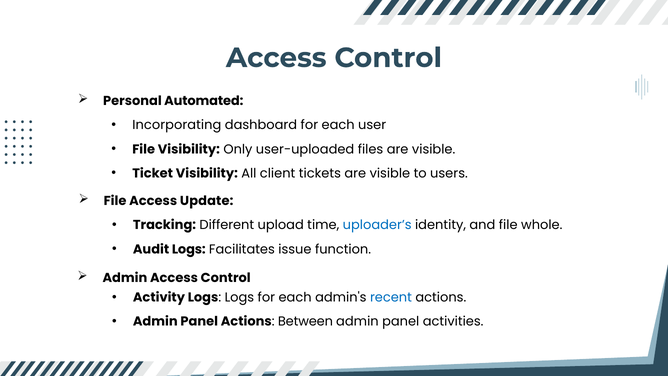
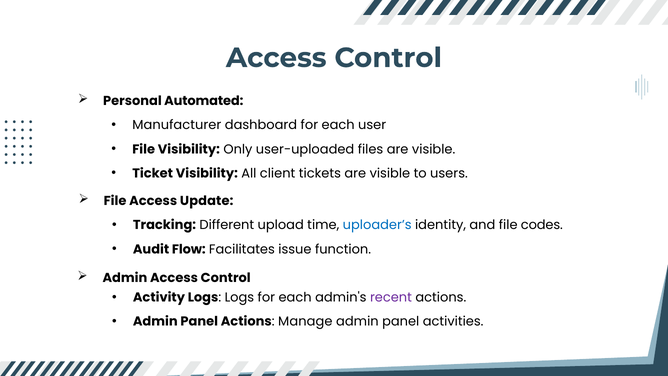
Incorporating: Incorporating -> Manufacturer
whole: whole -> codes
Audit Logs: Logs -> Flow
recent colour: blue -> purple
Between: Between -> Manage
